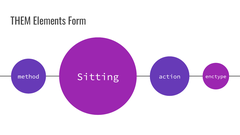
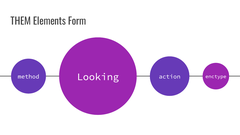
Sitting: Sitting -> Looking
